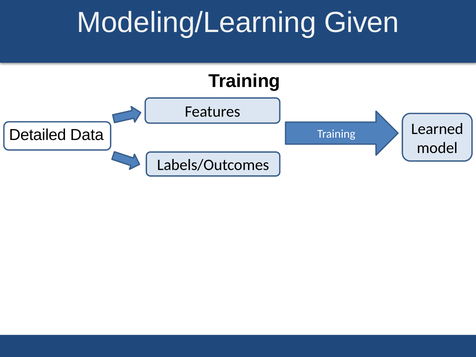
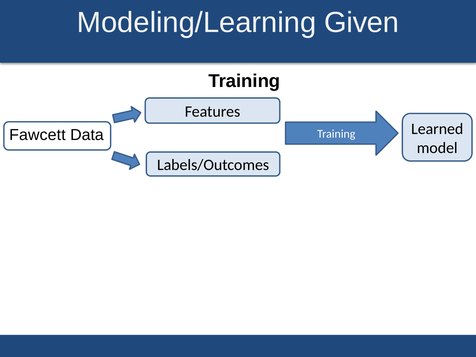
Detailed: Detailed -> Fawcett
